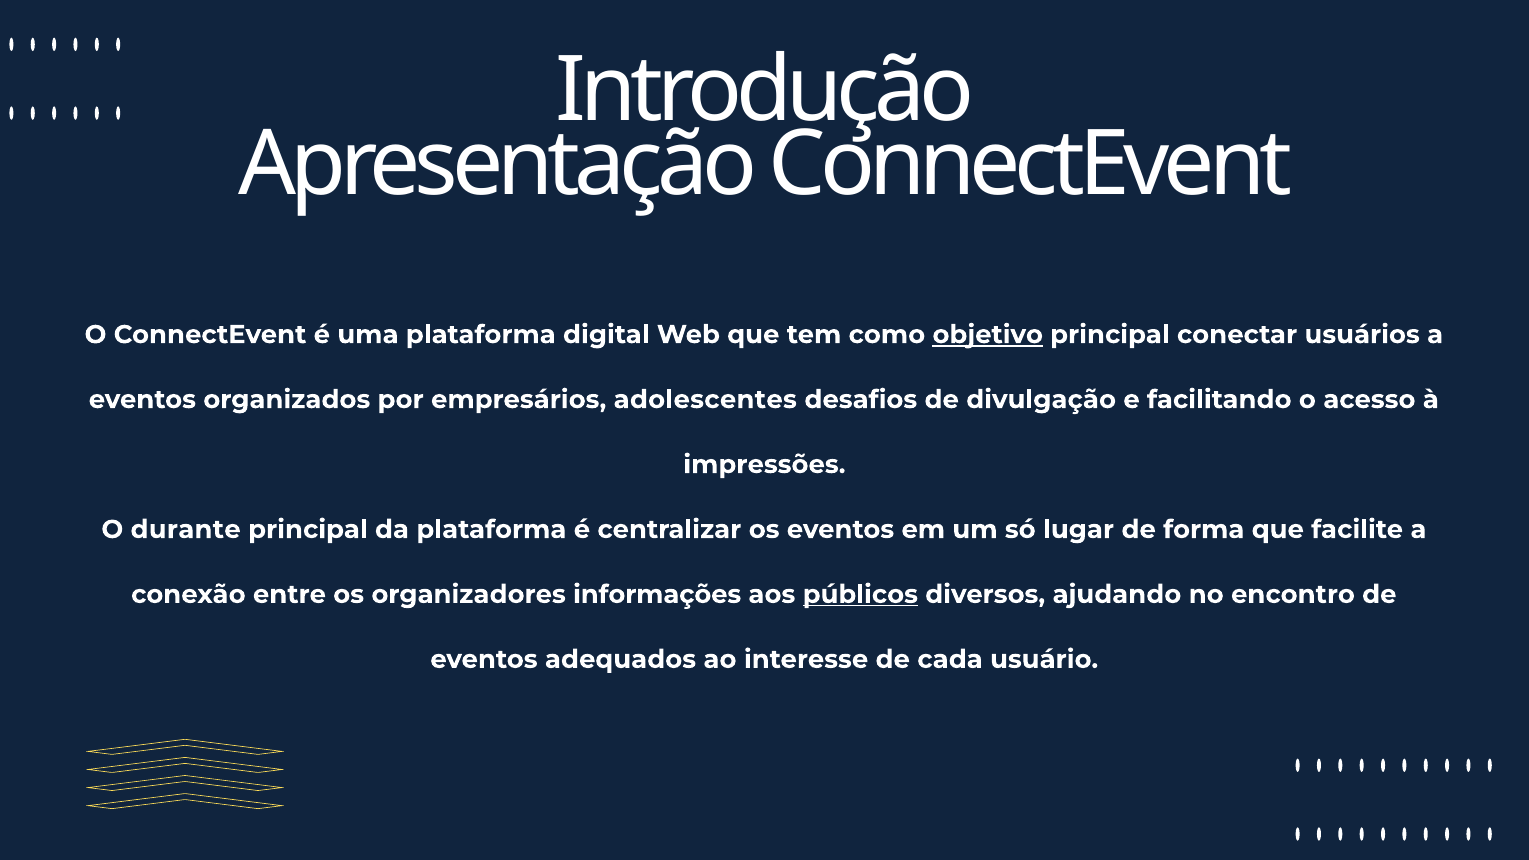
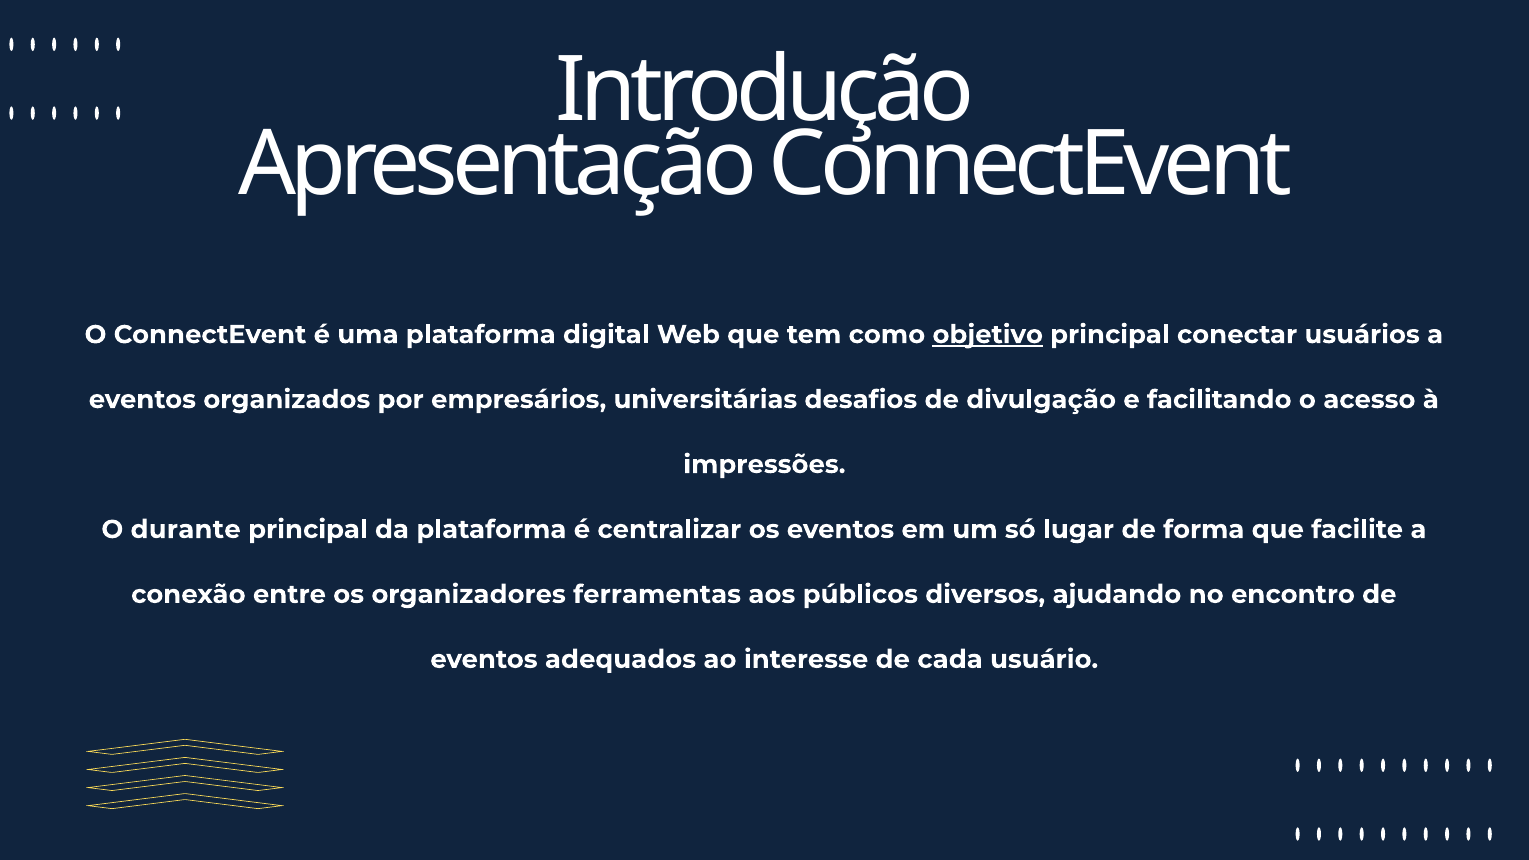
adolescentes: adolescentes -> universitárias
informações: informações -> ferramentas
públicos underline: present -> none
